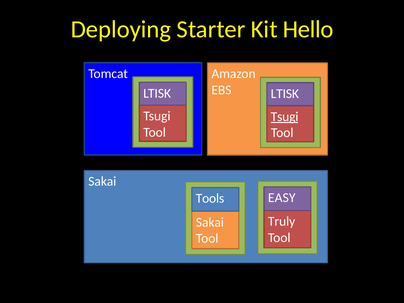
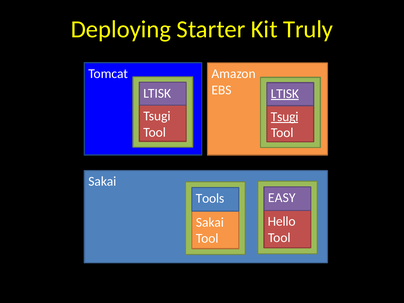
Hello: Hello -> Truly
LTISK at (285, 94) underline: none -> present
Truly: Truly -> Hello
